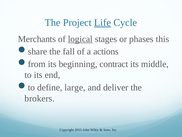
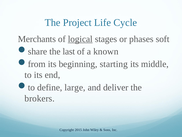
Life underline: present -> none
this: this -> soft
fall: fall -> last
actions: actions -> known
contract: contract -> starting
